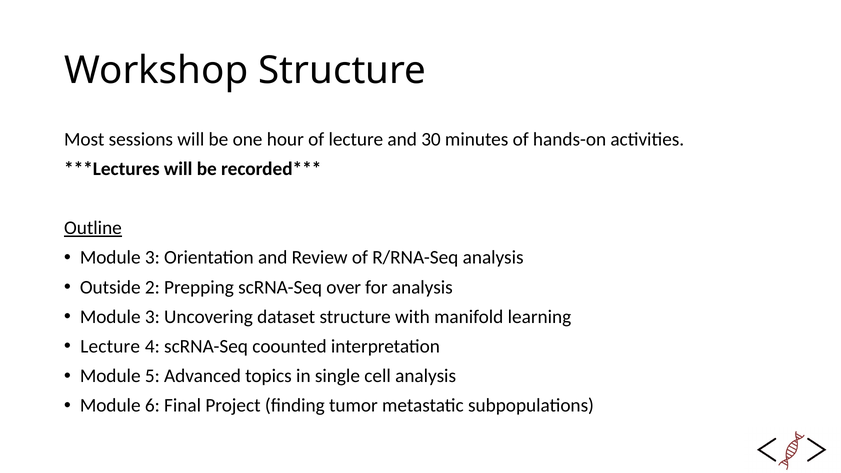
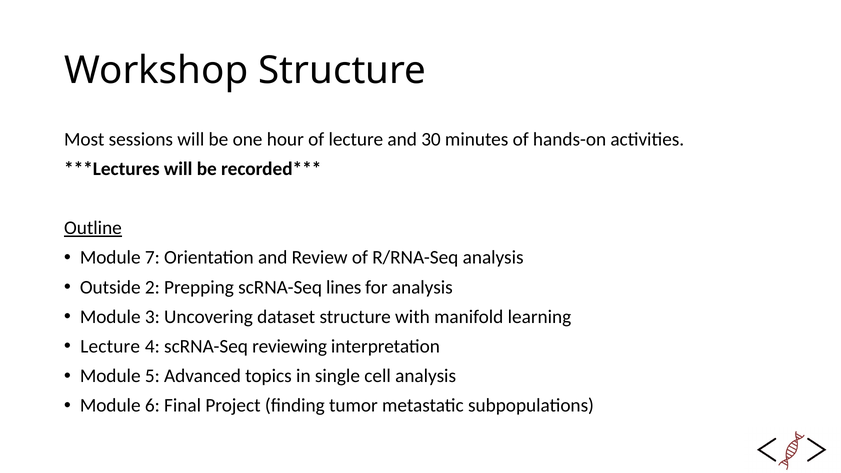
3 at (152, 258): 3 -> 7
over: over -> lines
coounted: coounted -> reviewing
